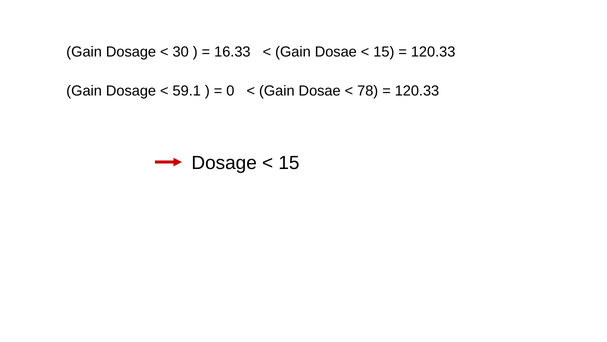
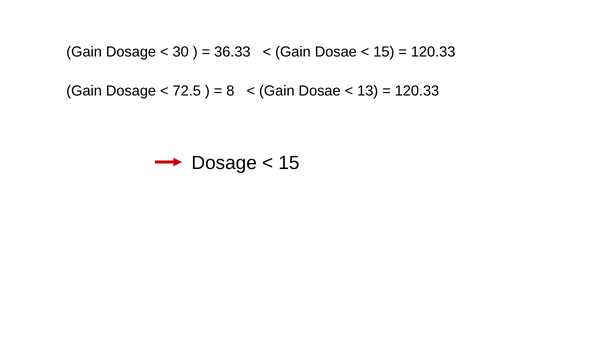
16.33: 16.33 -> 36.33
59.1: 59.1 -> 72.5
0: 0 -> 8
78: 78 -> 13
